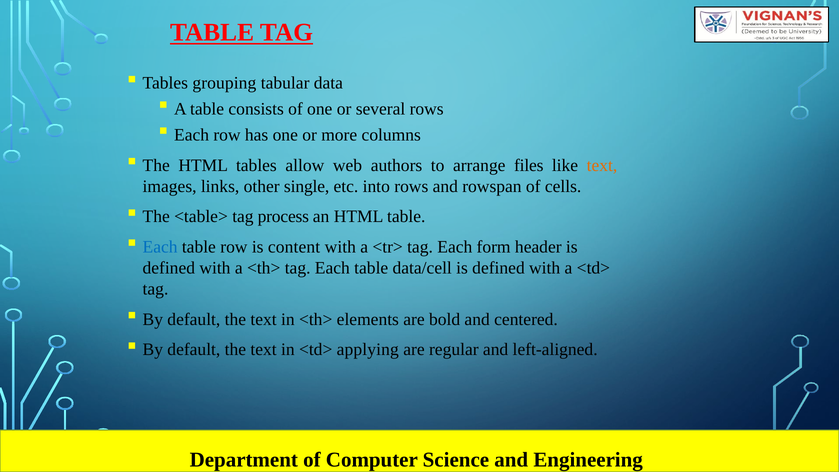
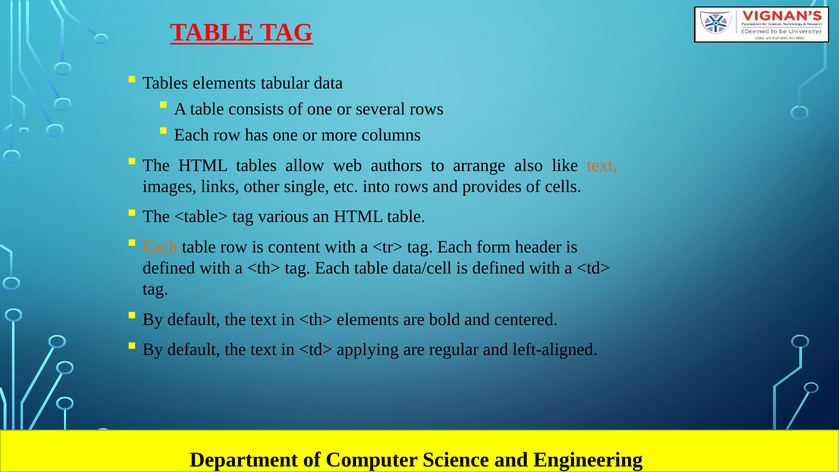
Tables grouping: grouping -> elements
files: files -> also
rowspan: rowspan -> provides
process: process -> various
Each at (160, 247) colour: blue -> orange
